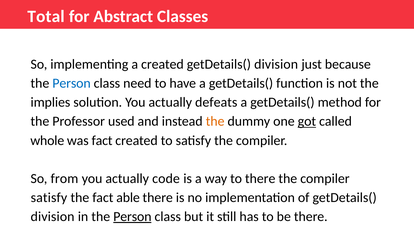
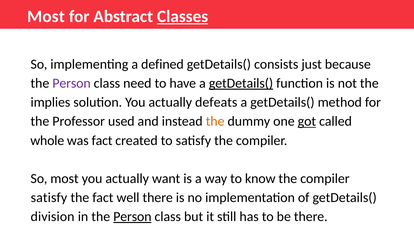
Total at (46, 16): Total -> Most
Classes underline: none -> present
a created: created -> defined
division at (276, 64): division -> consists
Person at (72, 83) colour: blue -> purple
getDetails( at (241, 83) underline: none -> present
So from: from -> most
code: code -> want
to there: there -> know
able: able -> well
